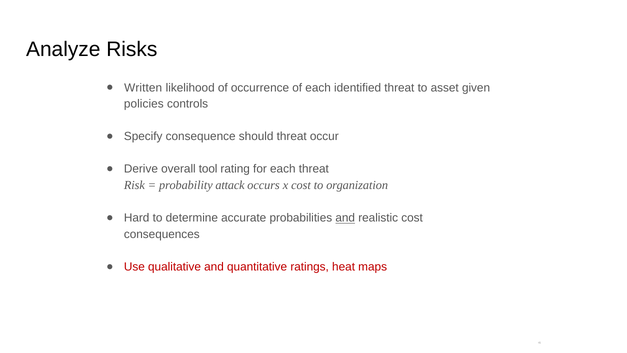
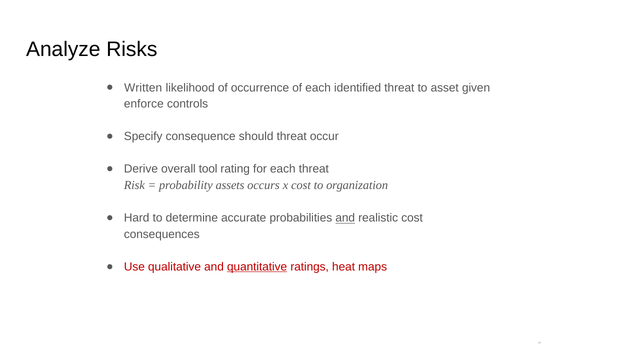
policies: policies -> enforce
attack: attack -> assets
quantitative underline: none -> present
